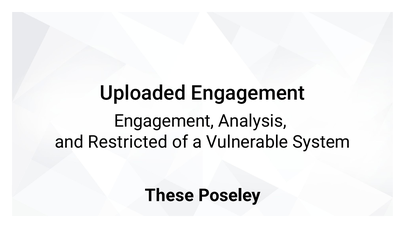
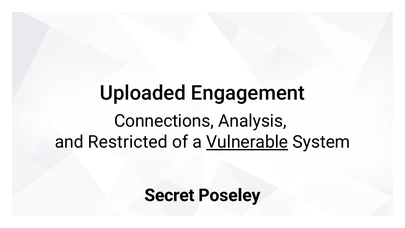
Engagement at (164, 121): Engagement -> Connections
Vulnerable underline: none -> present
These: These -> Secret
